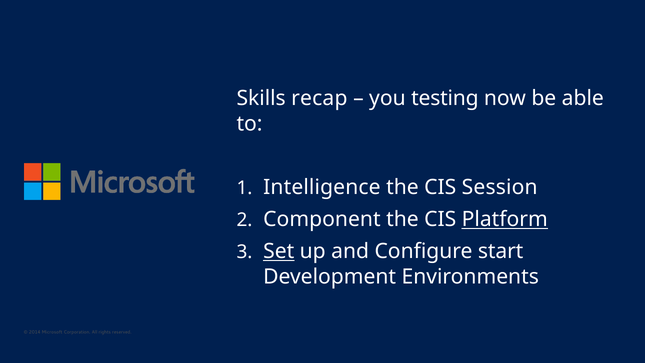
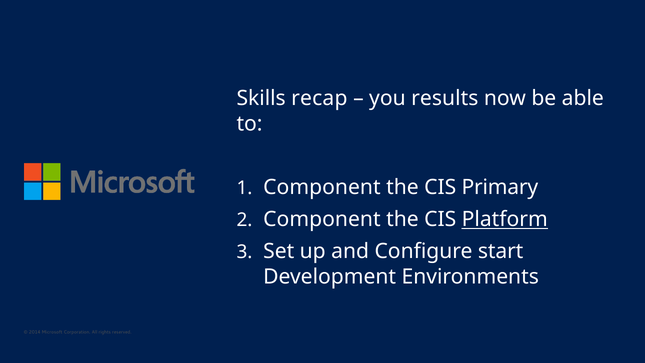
testing: testing -> results
Intelligence at (322, 187): Intelligence -> Component
Session: Session -> Primary
Set underline: present -> none
